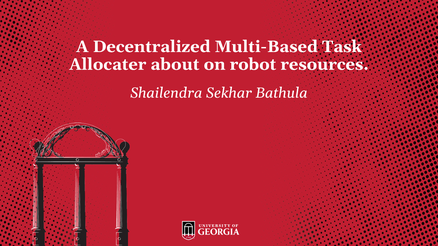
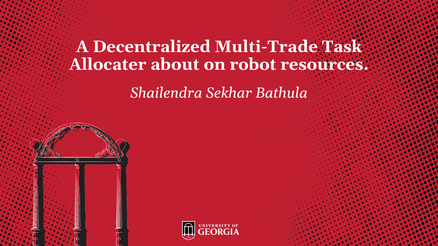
Multi-Based: Multi-Based -> Multi-Trade
